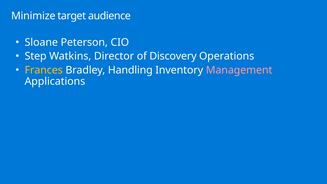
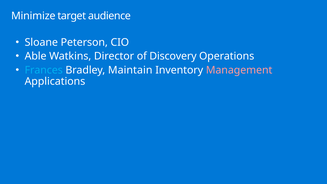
Step: Step -> Able
Frances colour: yellow -> light blue
Handling: Handling -> Maintain
